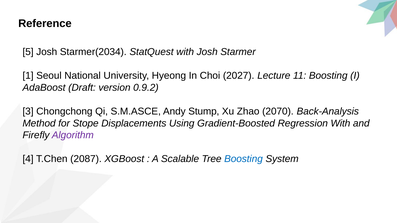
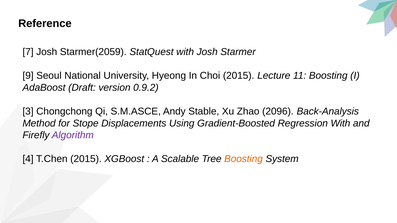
5: 5 -> 7
Starmer(2034: Starmer(2034 -> Starmer(2059
1: 1 -> 9
Choi 2027: 2027 -> 2015
Stump: Stump -> Stable
2070: 2070 -> 2096
T.Chen 2087: 2087 -> 2015
Boosting at (244, 159) colour: blue -> orange
